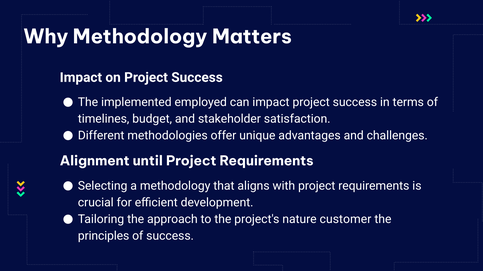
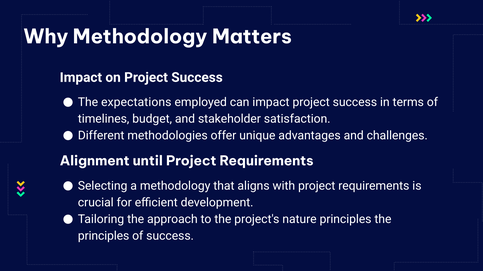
implemented: implemented -> expectations
nature customer: customer -> principles
